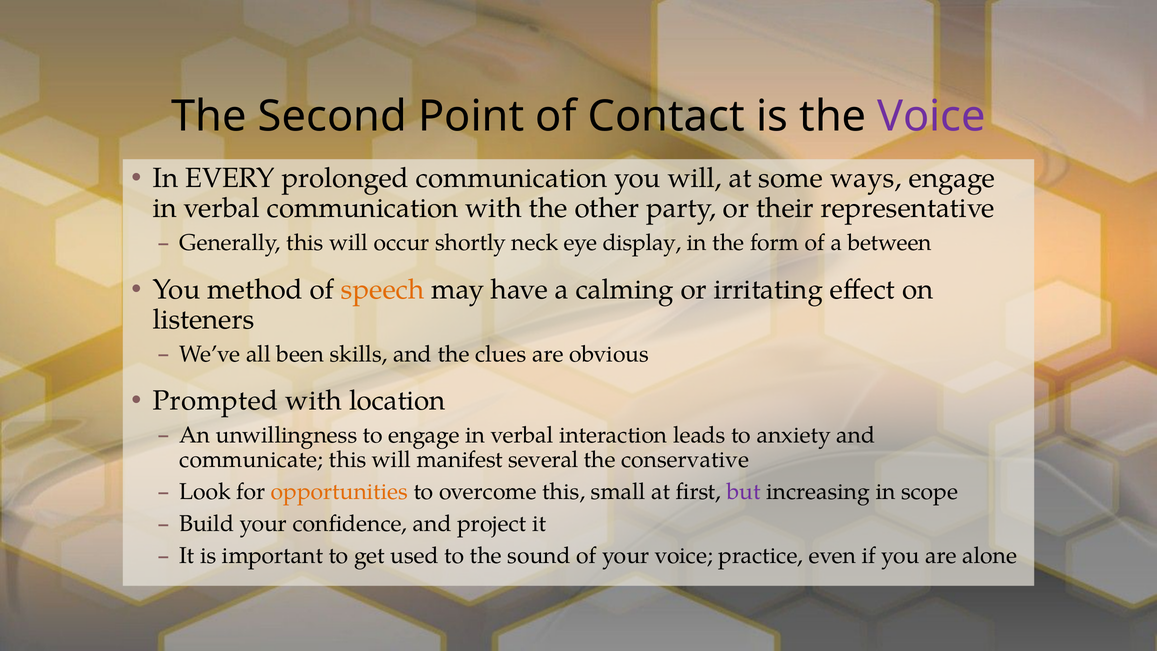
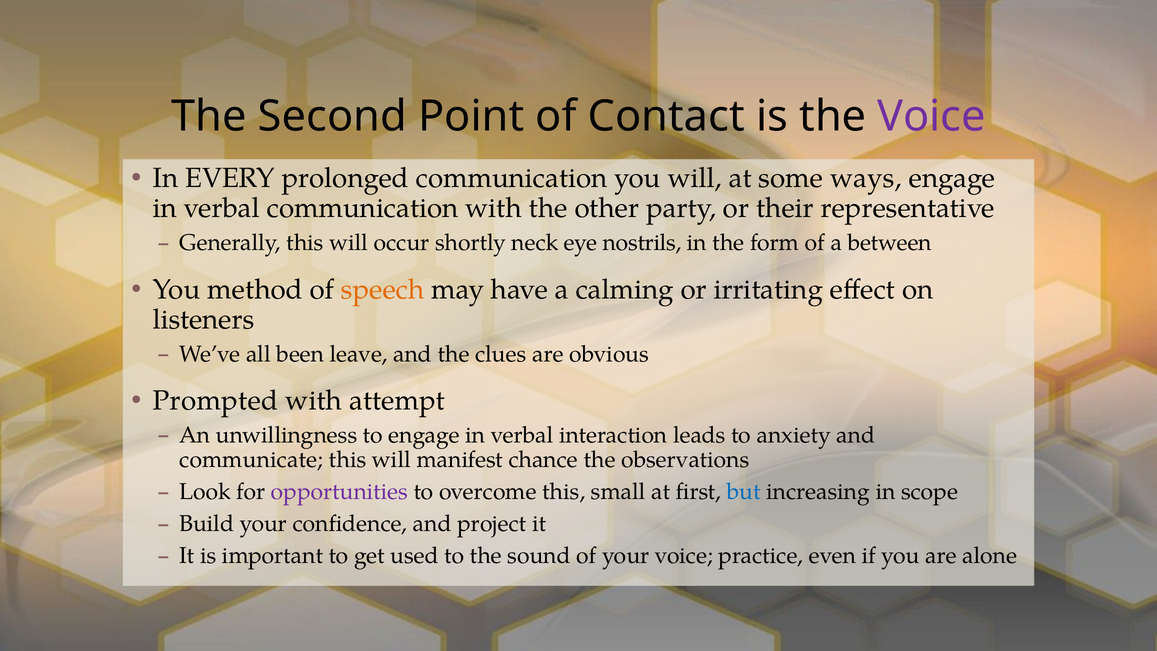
display: display -> nostrils
skills: skills -> leave
location: location -> attempt
several: several -> chance
conservative: conservative -> observations
opportunities colour: orange -> purple
but colour: purple -> blue
